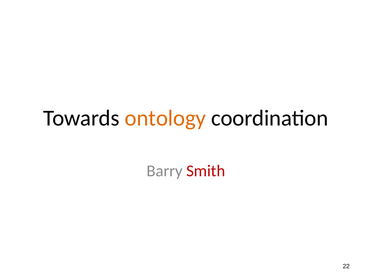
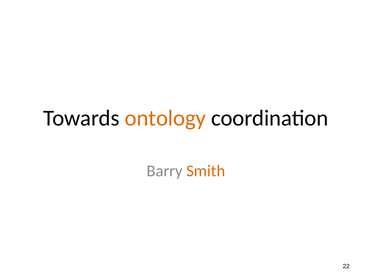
Smith colour: red -> orange
